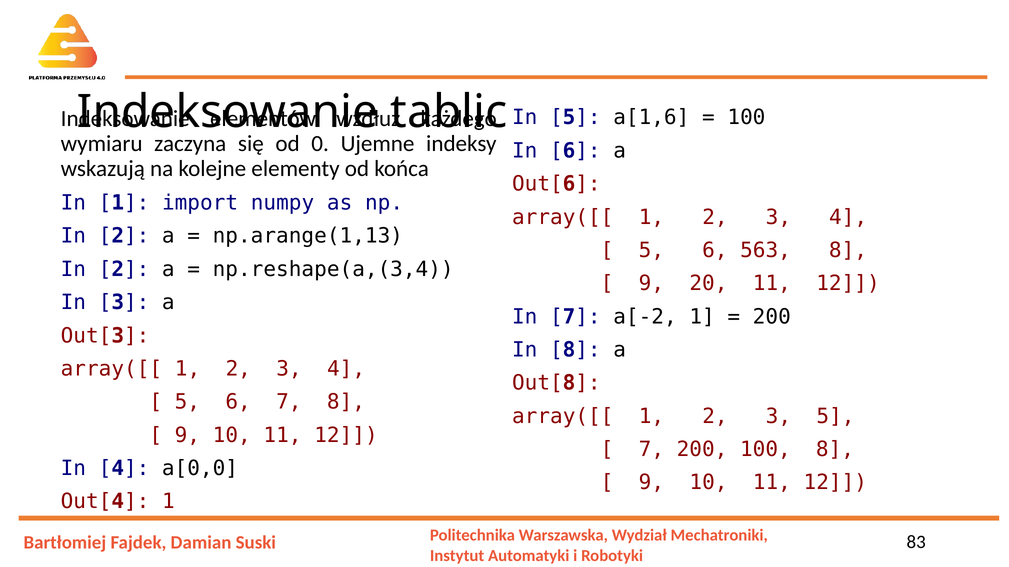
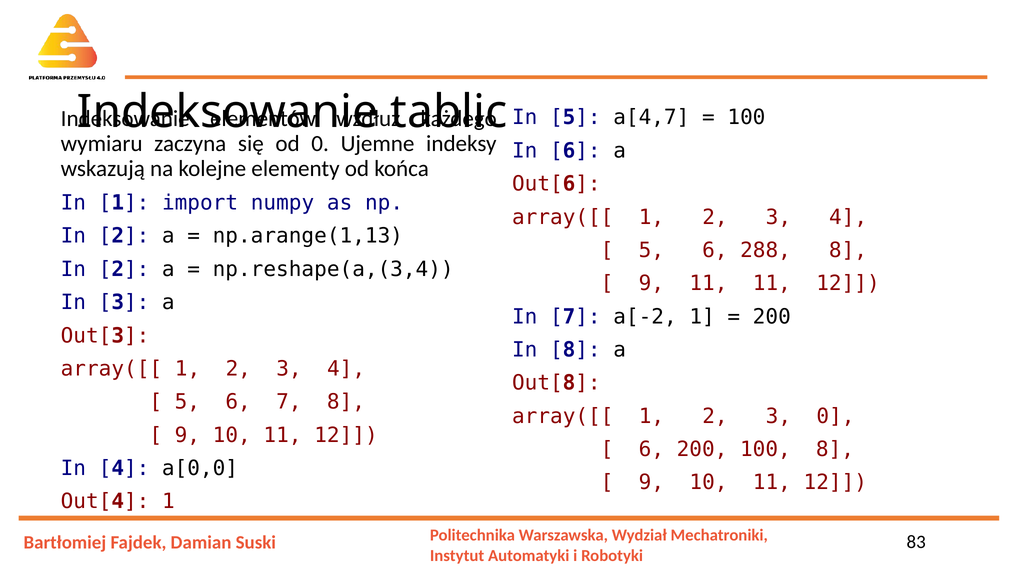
a[1,6: a[1,6 -> a[4,7
563: 563 -> 288
9 20: 20 -> 11
3 5: 5 -> 0
7 at (651, 450): 7 -> 6
